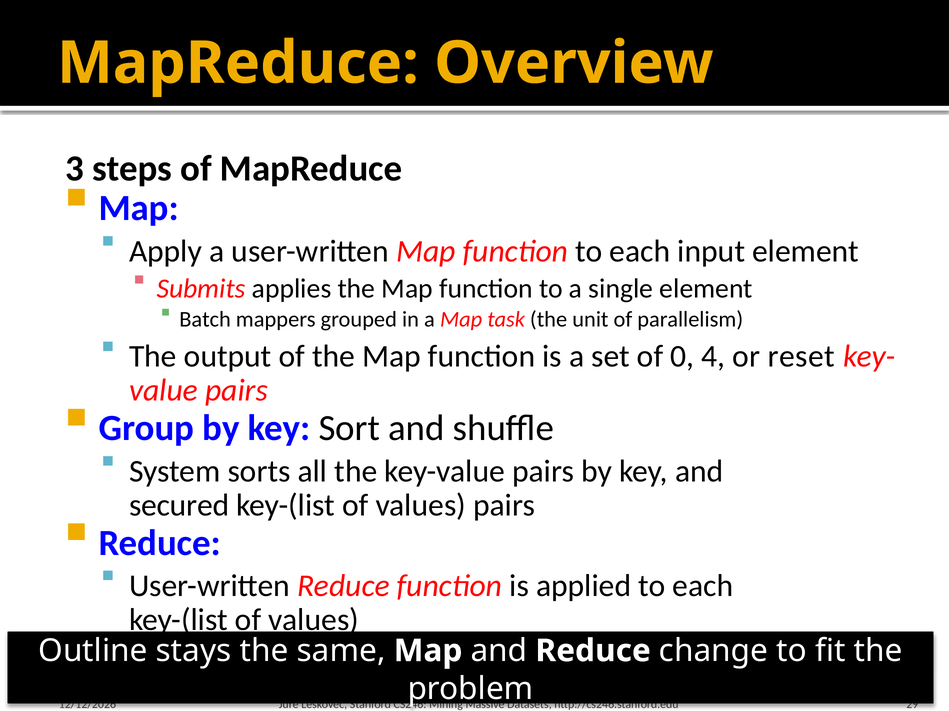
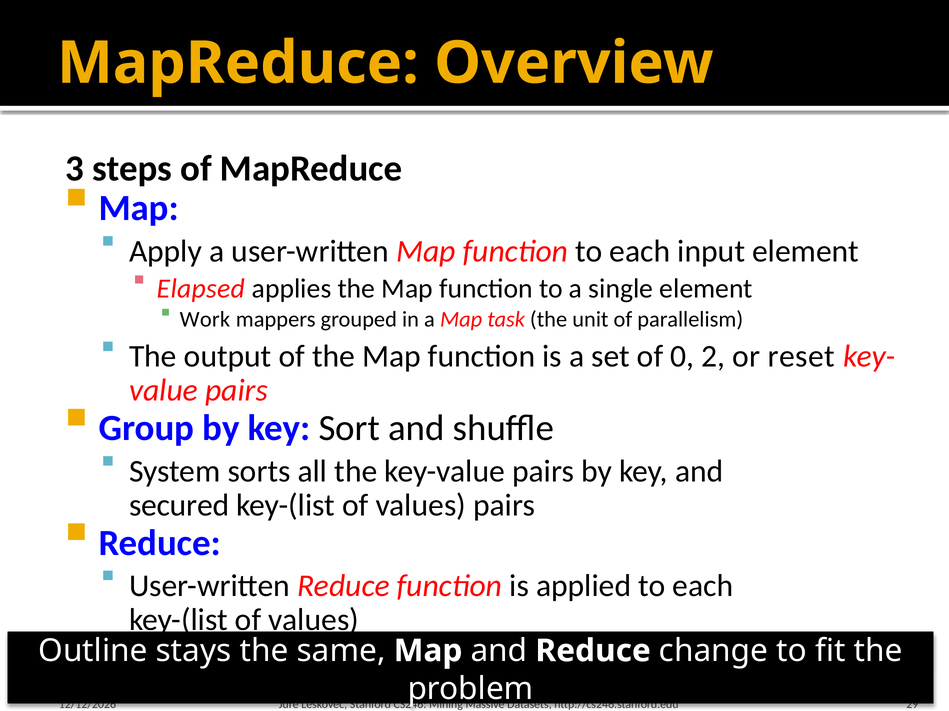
Submits: Submits -> Elapsed
Batch: Batch -> Work
4: 4 -> 2
